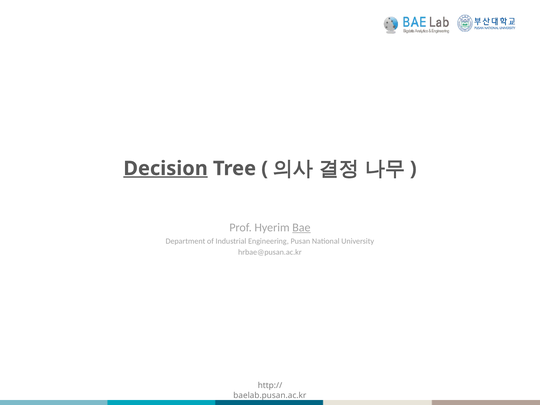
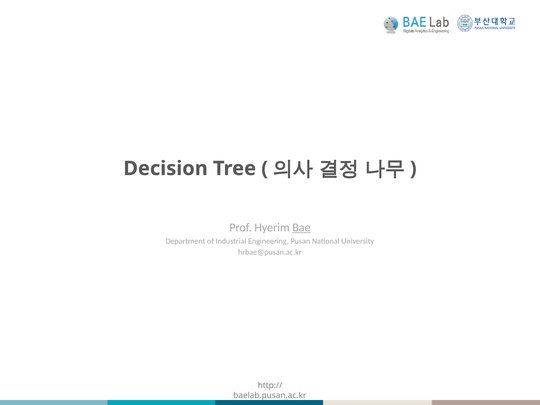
Decision underline: present -> none
